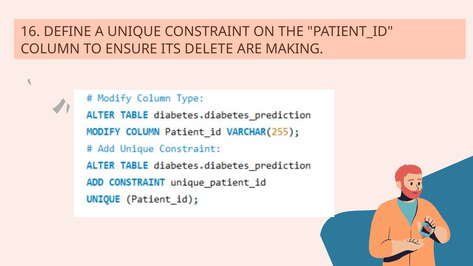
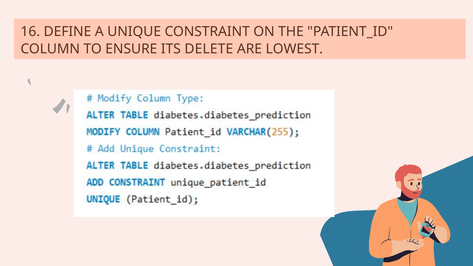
MAKING: MAKING -> LOWEST
